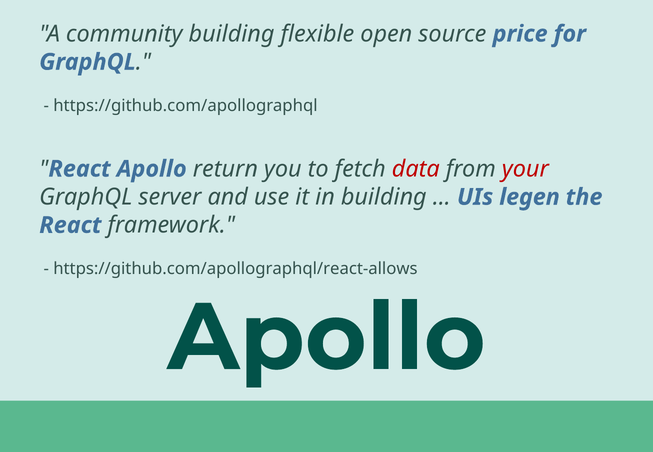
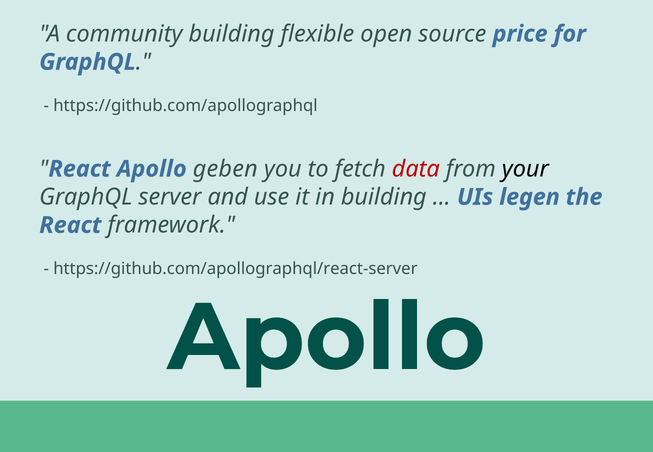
return: return -> geben
your colour: red -> black
https://github.com/apollographql/react-allows: https://github.com/apollographql/react-allows -> https://github.com/apollographql/react-server
